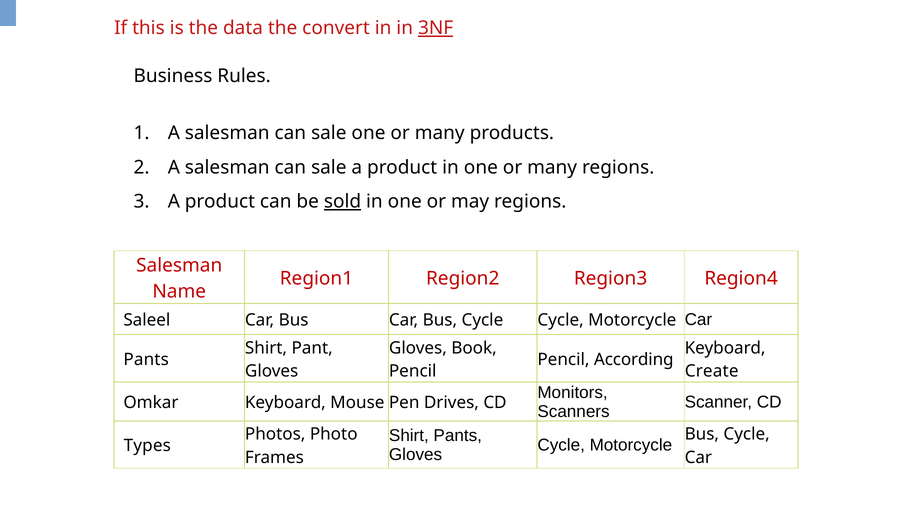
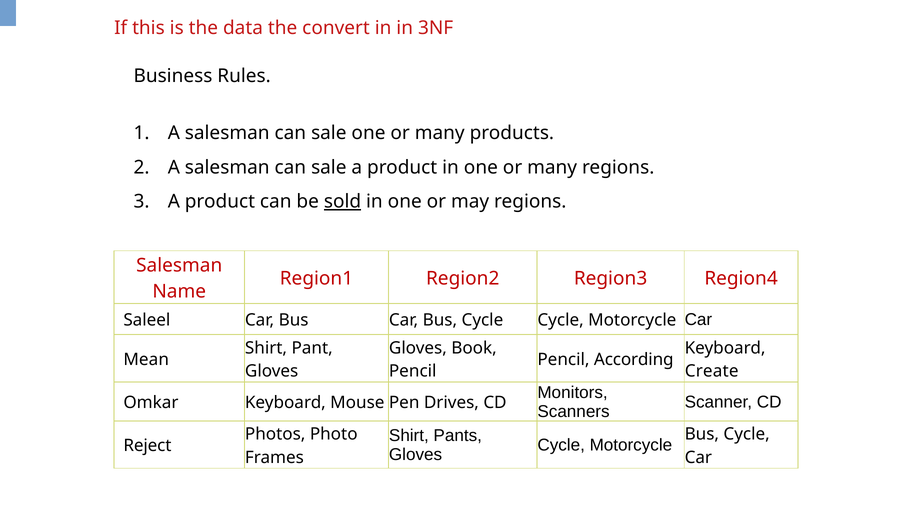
3NF underline: present -> none
Pants at (146, 360): Pants -> Mean
Types: Types -> Reject
